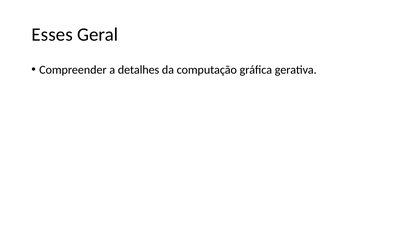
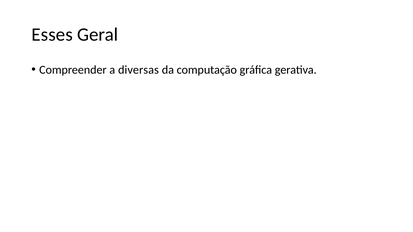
detalhes: detalhes -> diversas
